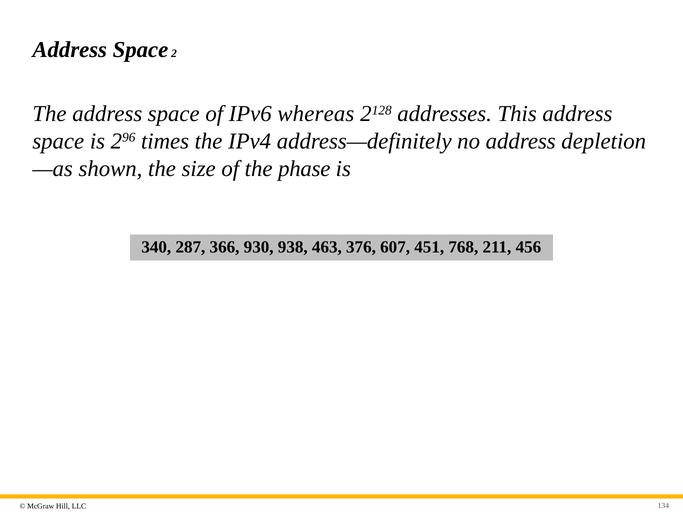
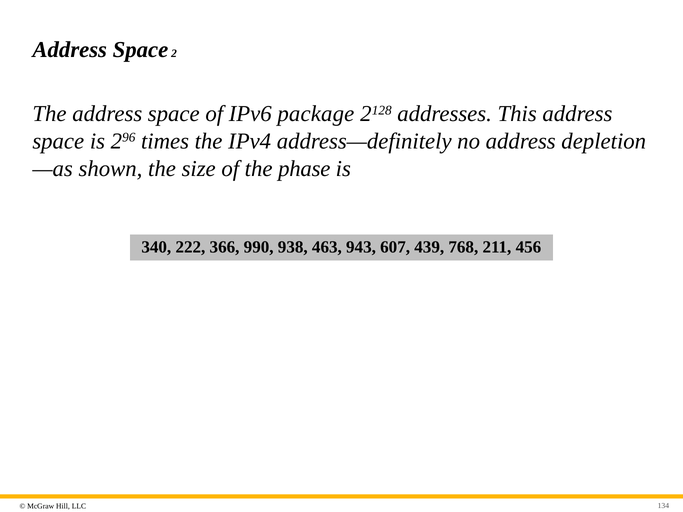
whereas: whereas -> package
287: 287 -> 222
930: 930 -> 990
376: 376 -> 943
451: 451 -> 439
